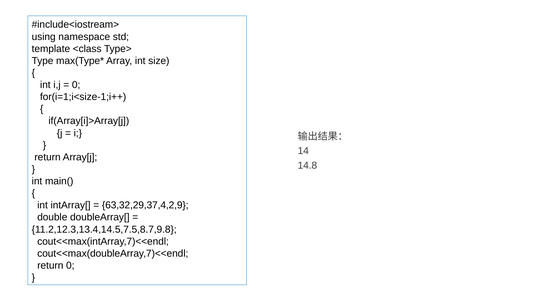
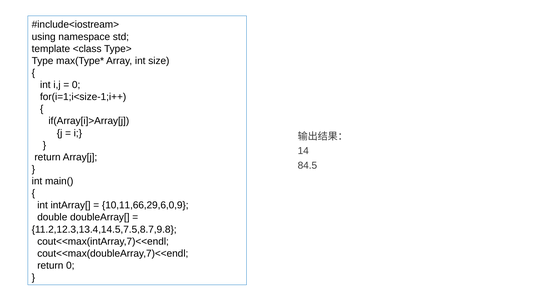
14.8: 14.8 -> 84.5
63,32,29,37,4,2,9: 63,32,29,37,4,2,9 -> 10,11,66,29,6,0,9
